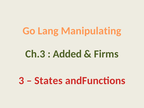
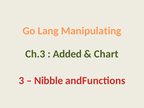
Firms: Firms -> Chart
States: States -> Nibble
